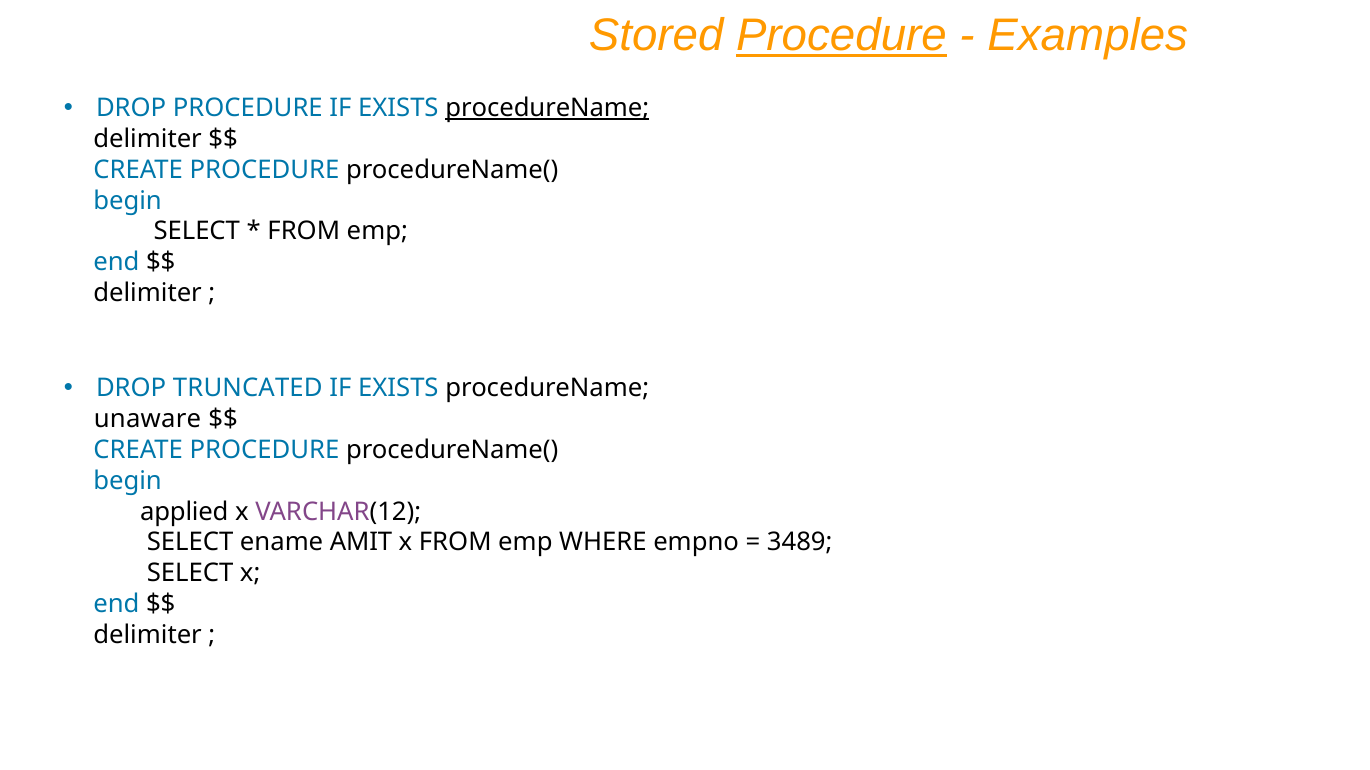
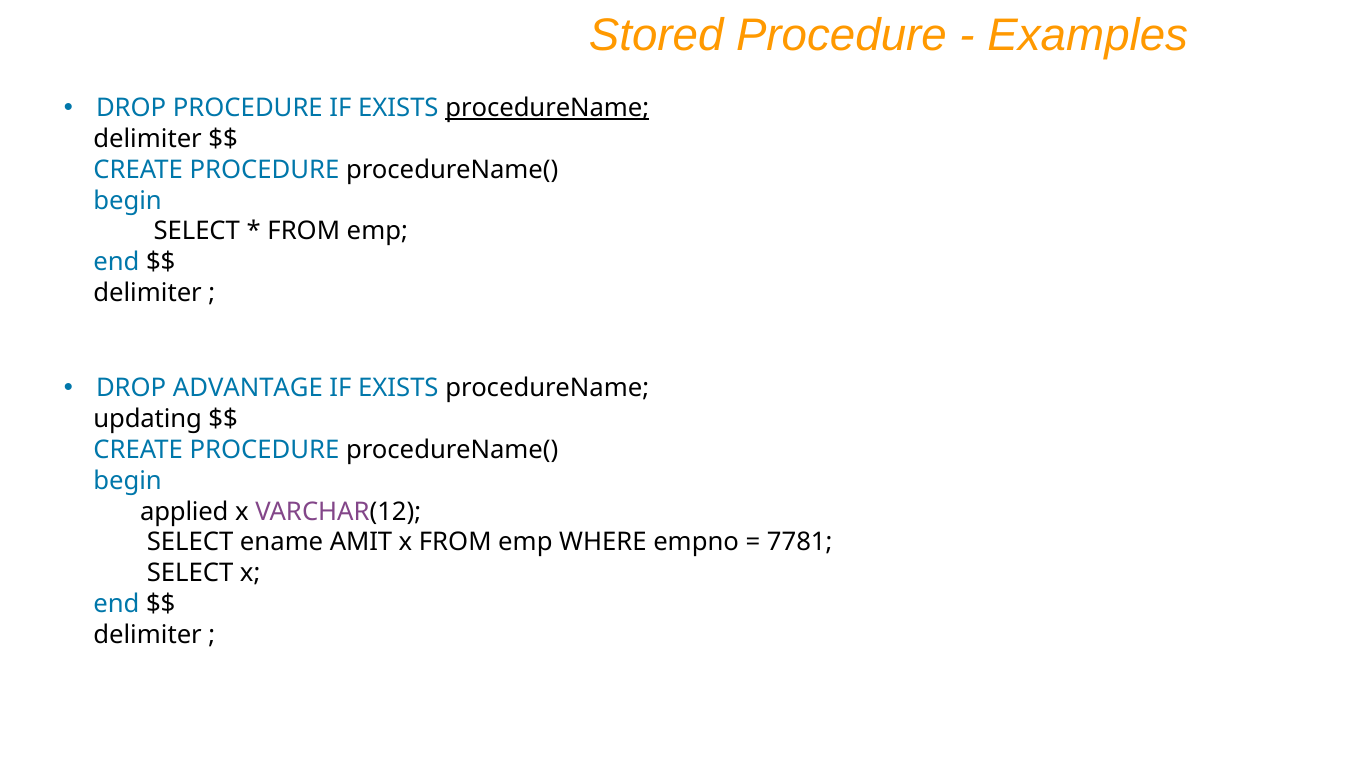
Procedure at (841, 36) underline: present -> none
TRUNCATED: TRUNCATED -> ADVANTAGE
unaware: unaware -> updating
3489: 3489 -> 7781
